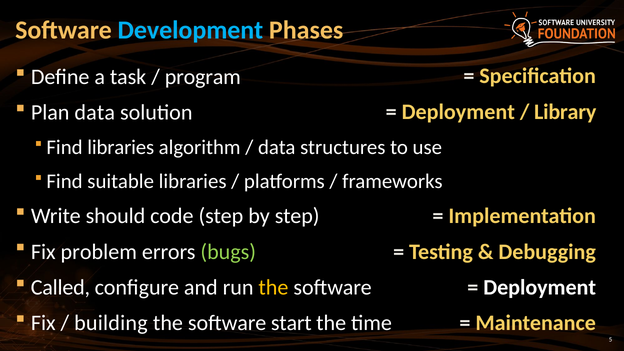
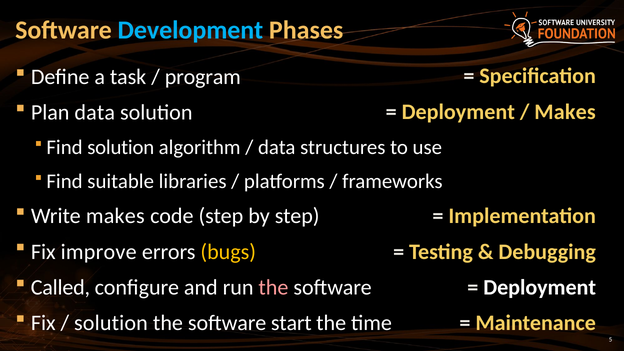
Library at (565, 112): Library -> Makes
Find libraries: libraries -> solution
Write should: should -> makes
problem: problem -> improve
bugs colour: light green -> yellow
the at (273, 288) colour: yellow -> pink
building at (111, 323): building -> solution
